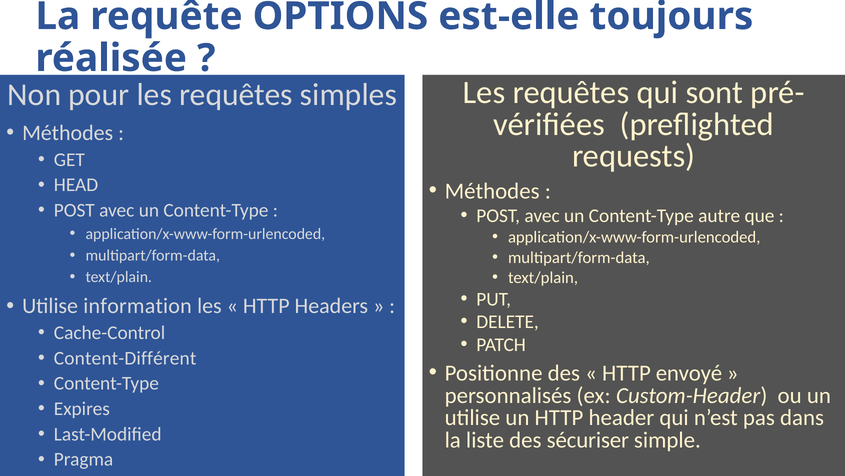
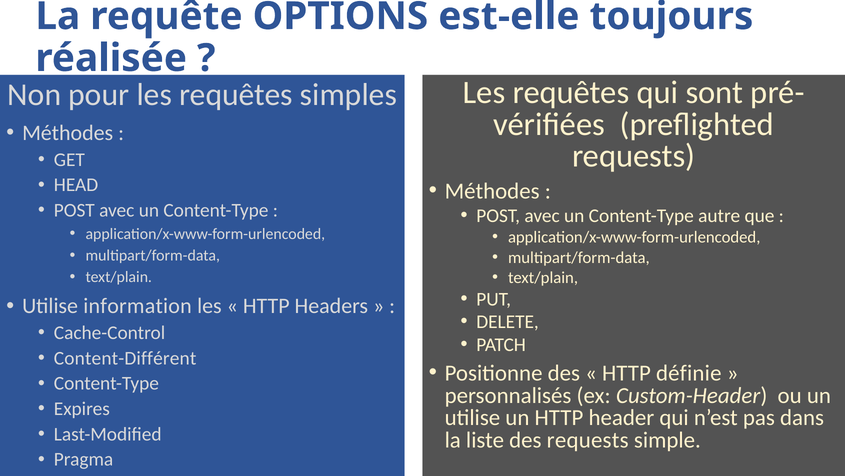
envoyé: envoyé -> définie
des sécuriser: sécuriser -> requests
